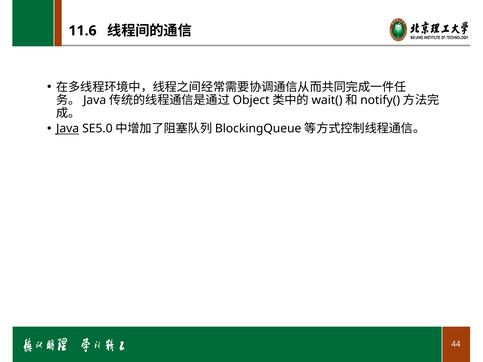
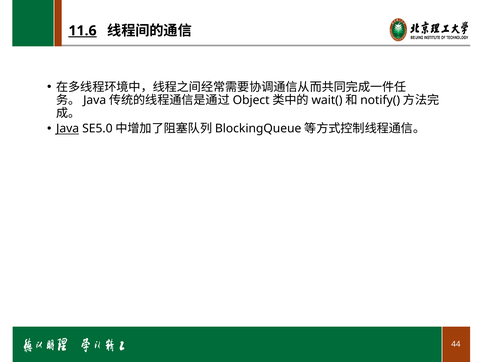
11.6 underline: none -> present
